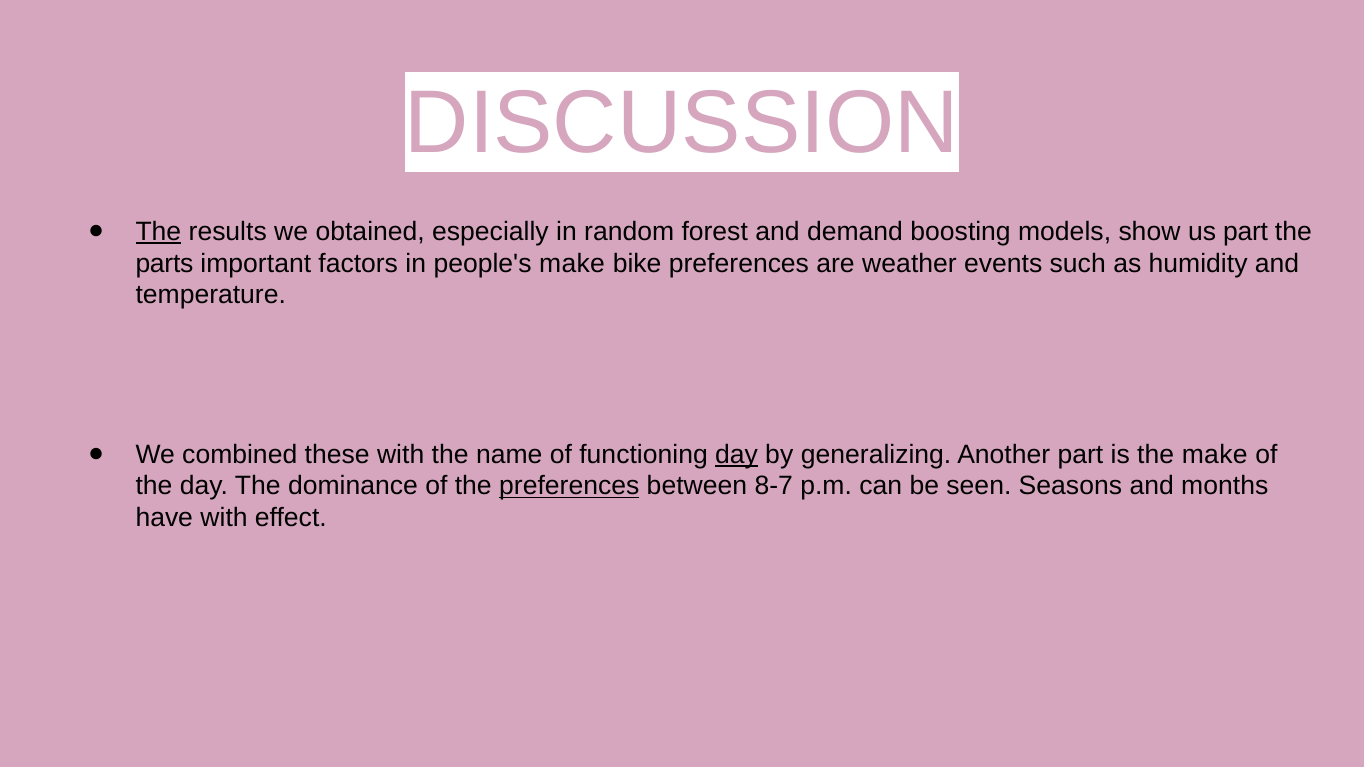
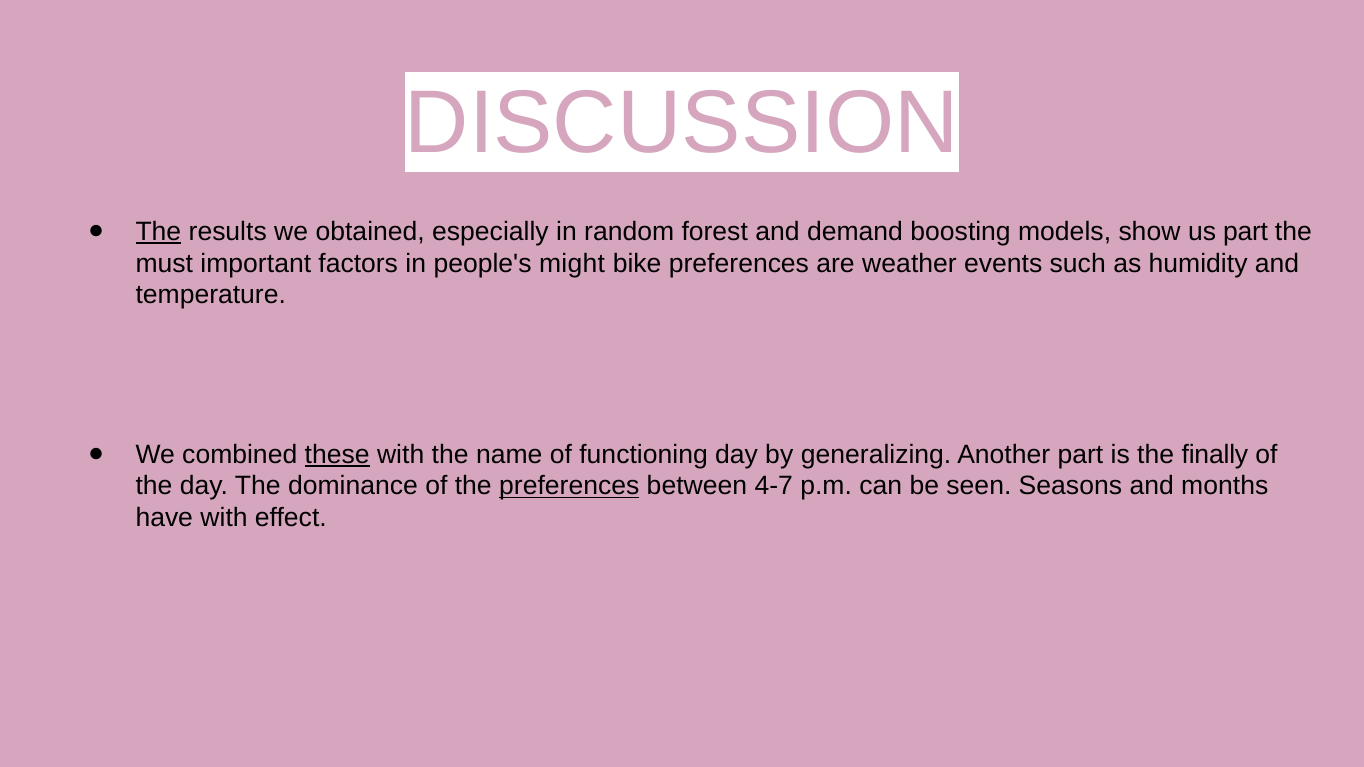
parts: parts -> must
people's make: make -> might
these underline: none -> present
day at (736, 455) underline: present -> none
the make: make -> finally
8-7: 8-7 -> 4-7
